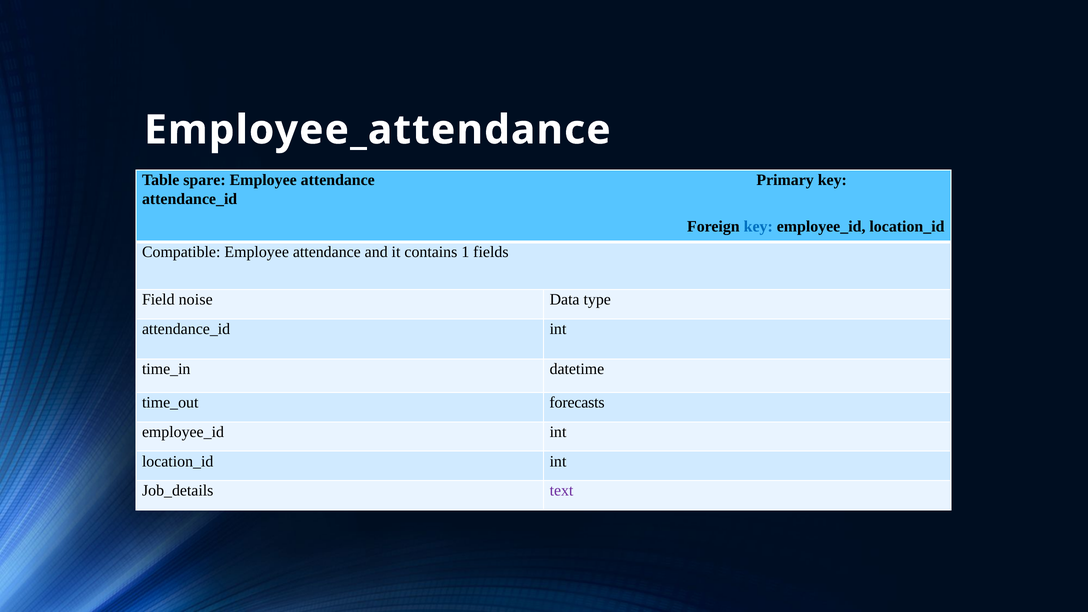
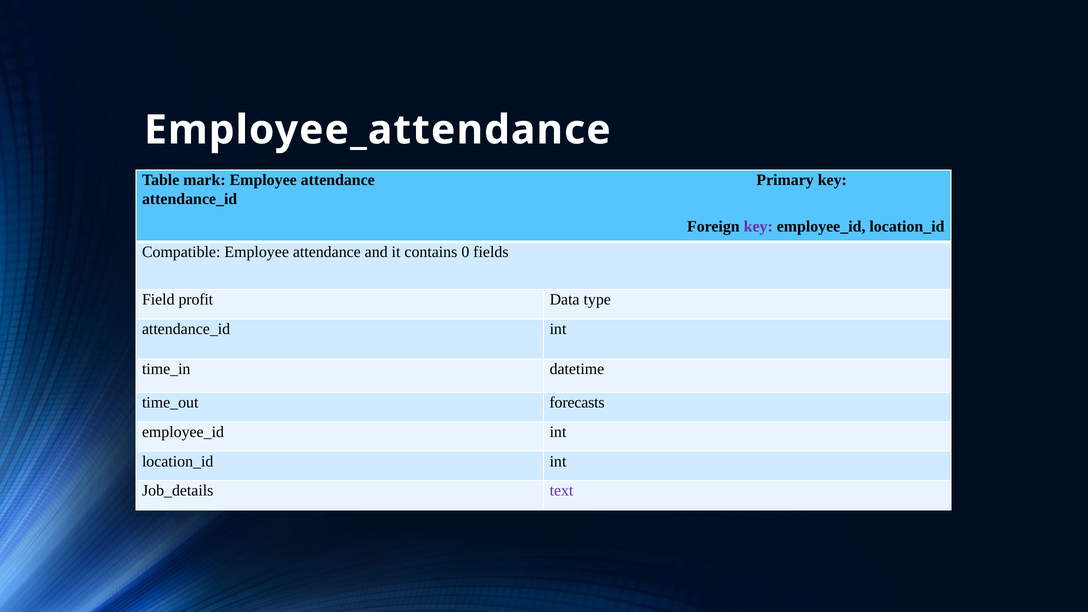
spare: spare -> mark
key at (758, 227) colour: blue -> purple
1: 1 -> 0
noise: noise -> profit
